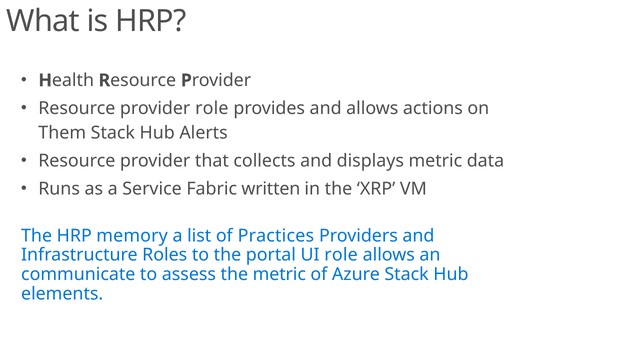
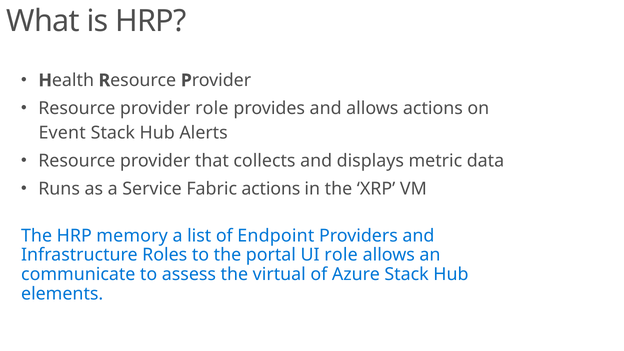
Them: Them -> Event
Fabric written: written -> actions
Practices: Practices -> Endpoint
the metric: metric -> virtual
